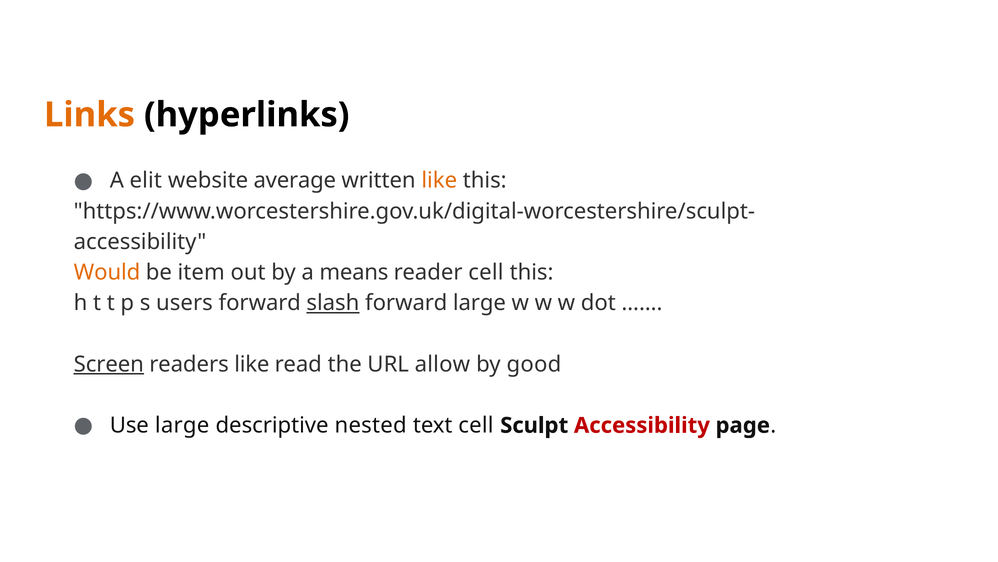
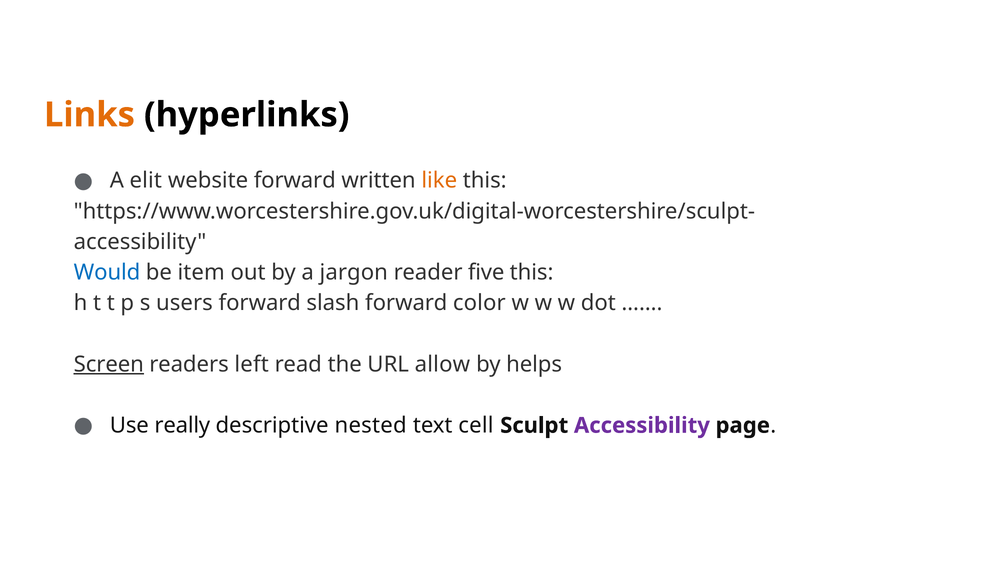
website average: average -> forward
Would colour: orange -> blue
means: means -> jargon
reader cell: cell -> five
slash underline: present -> none
forward large: large -> color
readers like: like -> left
good: good -> helps
Use large: large -> really
Accessibility at (642, 425) colour: red -> purple
